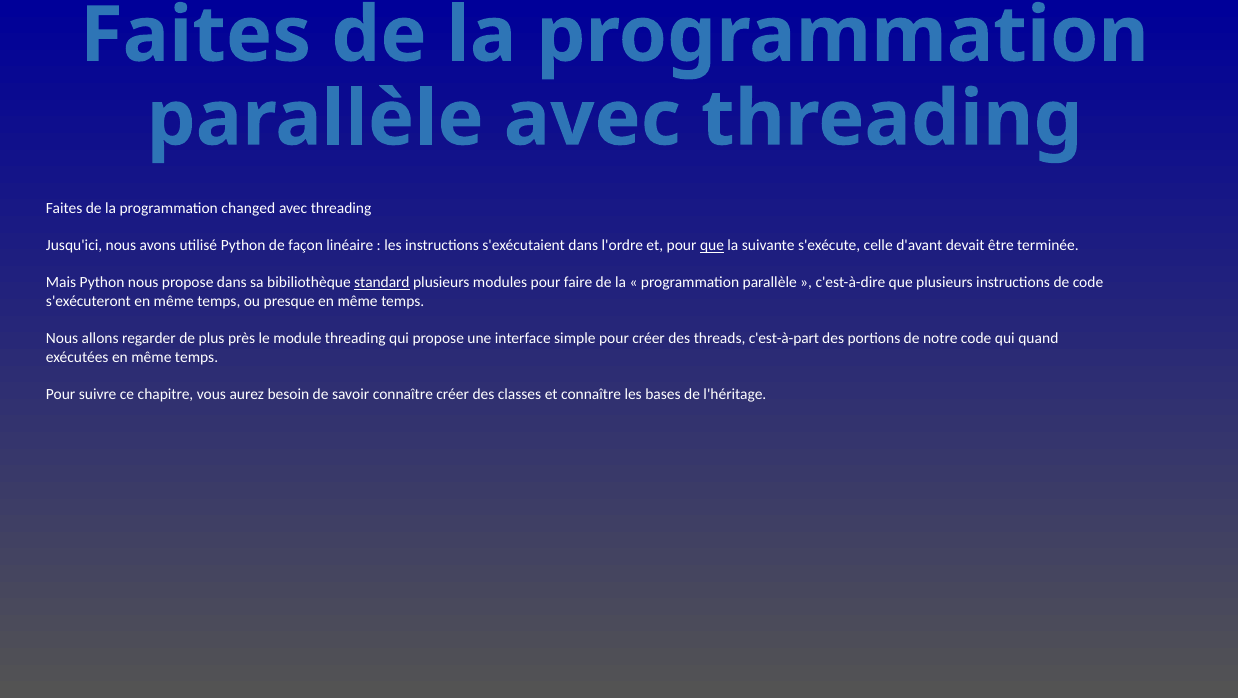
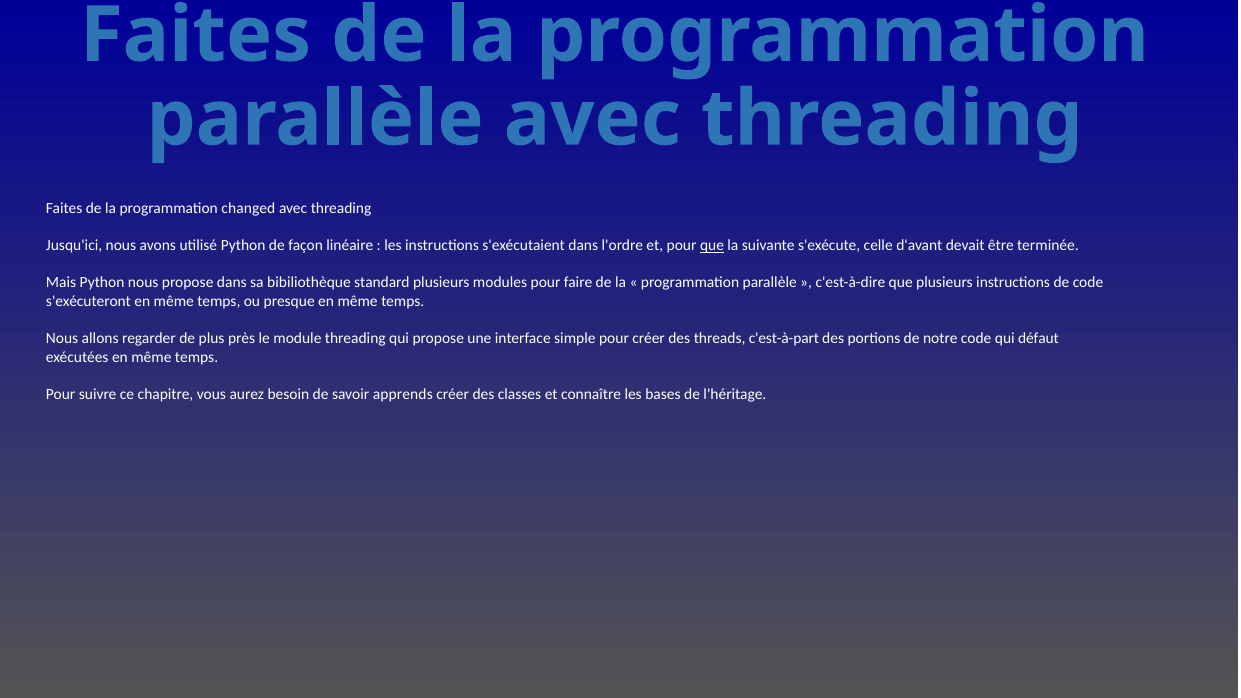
standard underline: present -> none
quand: quand -> défaut
savoir connaître: connaître -> apprends
